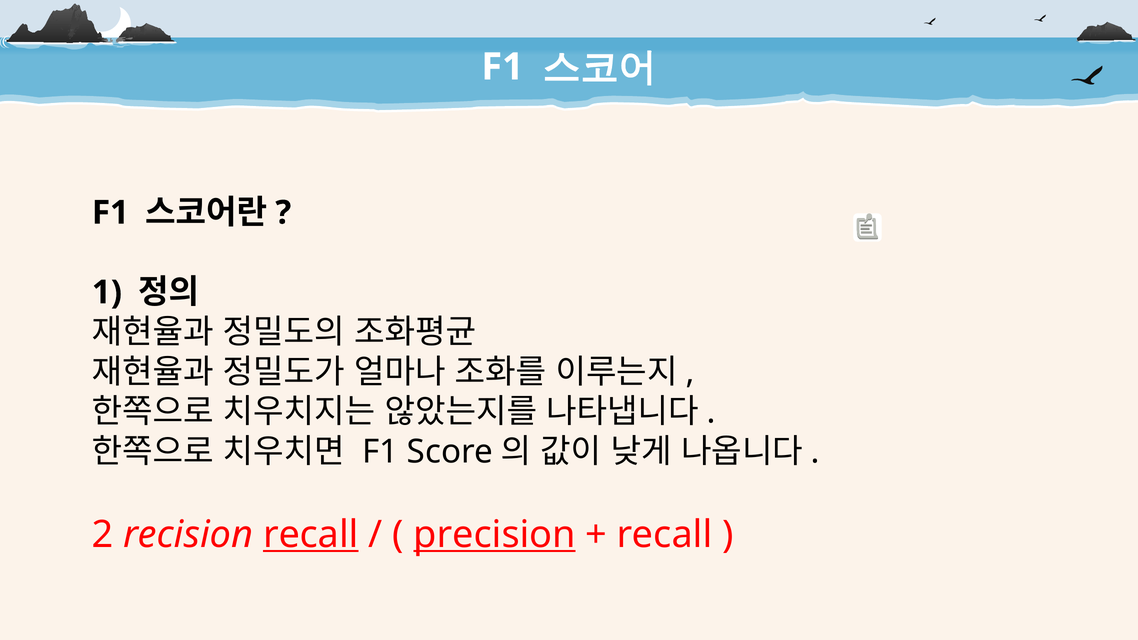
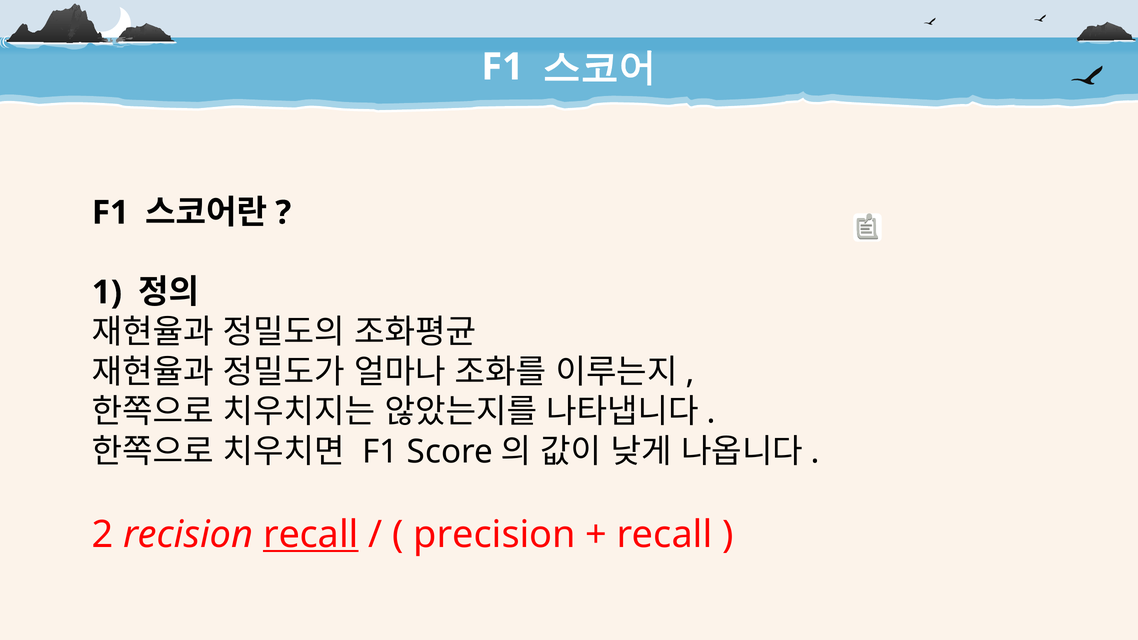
precision underline: present -> none
